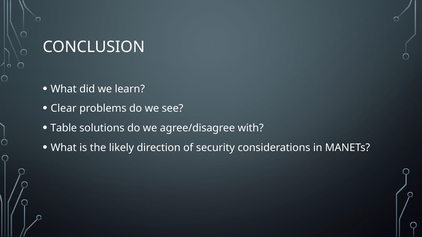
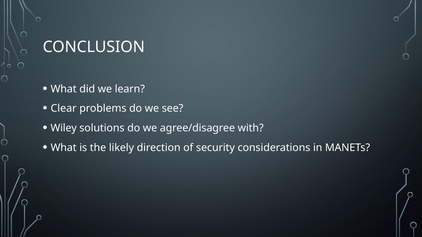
Table: Table -> Wiley
